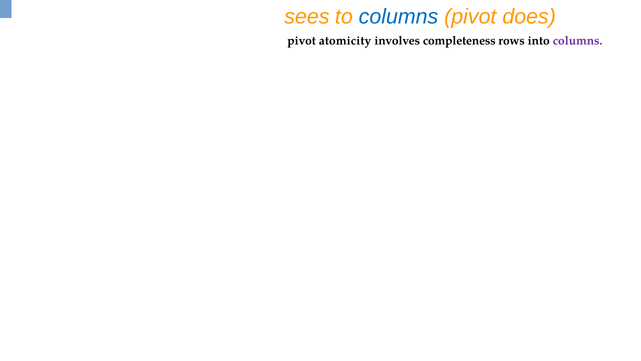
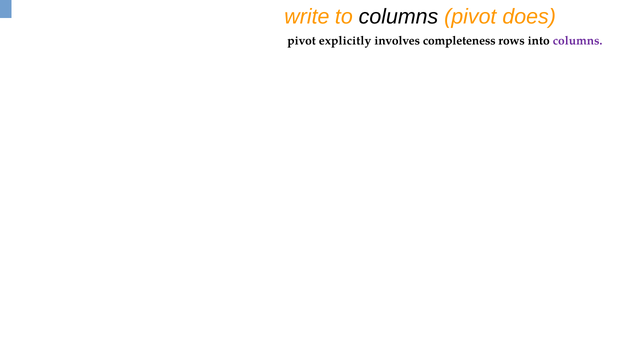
sees: sees -> write
columns at (398, 17) colour: blue -> black
atomicity: atomicity -> explicitly
